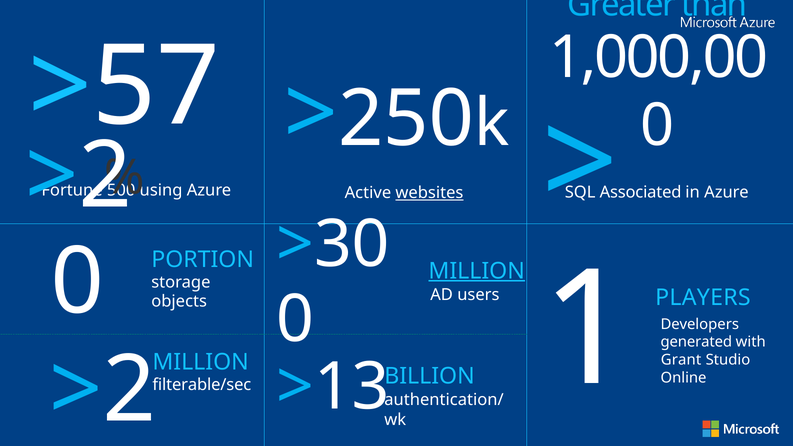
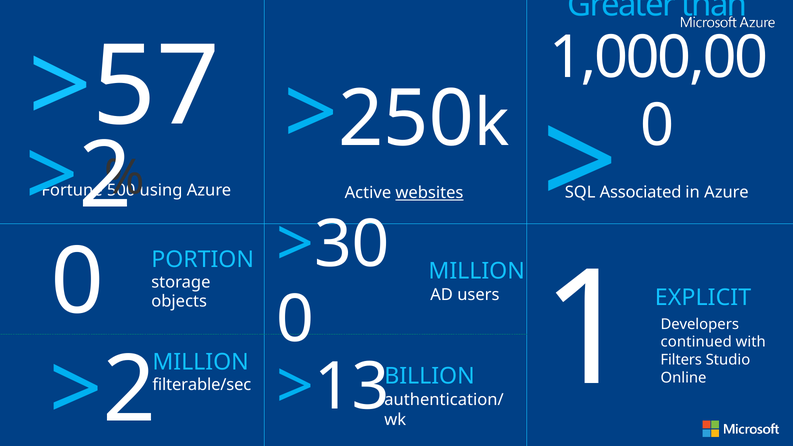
MILLION at (477, 271) underline: present -> none
PLAYERS: PLAYERS -> EXPLICIT
generated: generated -> continued
Grant: Grant -> Filters
